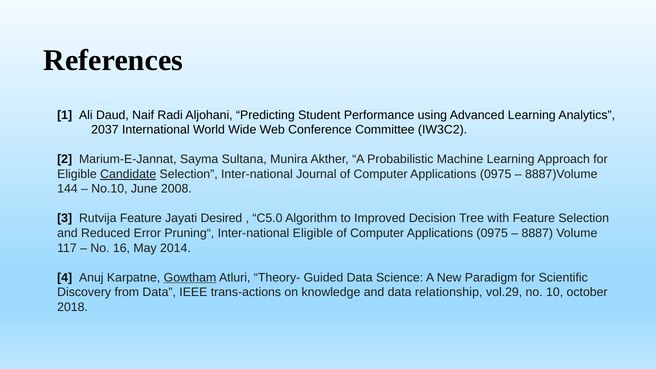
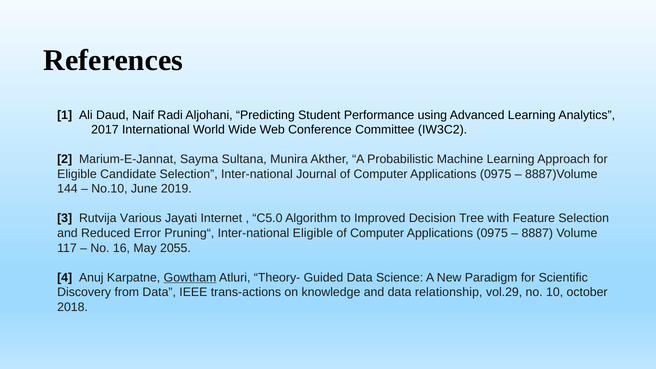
2037: 2037 -> 2017
Candidate underline: present -> none
2008: 2008 -> 2019
Rutvija Feature: Feature -> Various
Desired: Desired -> Internet
2014: 2014 -> 2055
